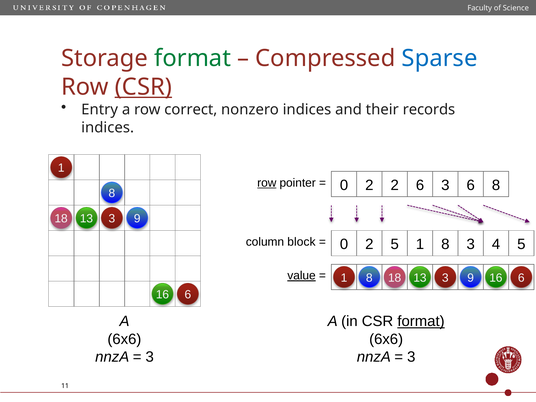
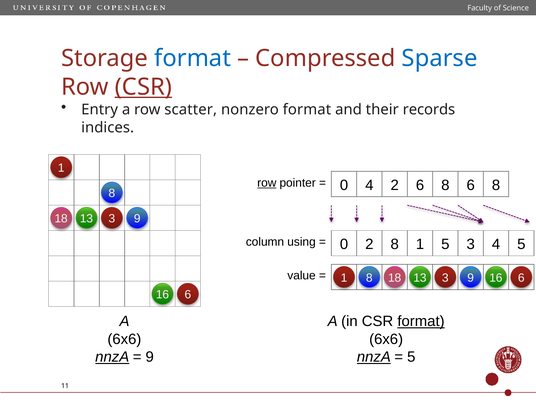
format at (193, 58) colour: green -> blue
correct: correct -> scatter
nonzero indices: indices -> format
2 at (369, 185): 2 -> 4
6 3: 3 -> 8
block: block -> using
2 5: 5 -> 8
1 8: 8 -> 5
value underline: present -> none
nnzA at (112, 357) underline: none -> present
3 at (150, 357): 3 -> 9
nnzA at (374, 357) underline: none -> present
3 at (411, 357): 3 -> 5
